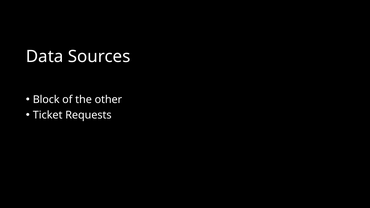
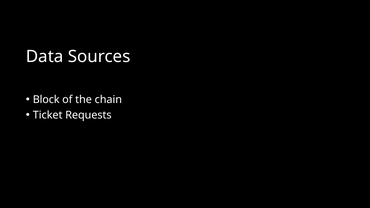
other: other -> chain
